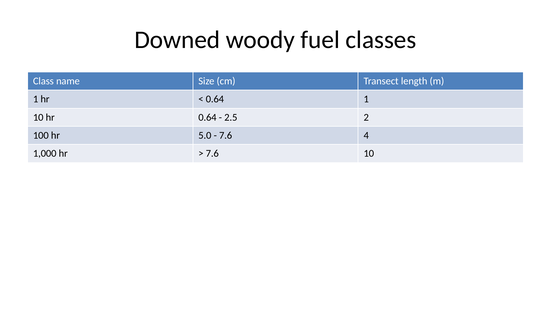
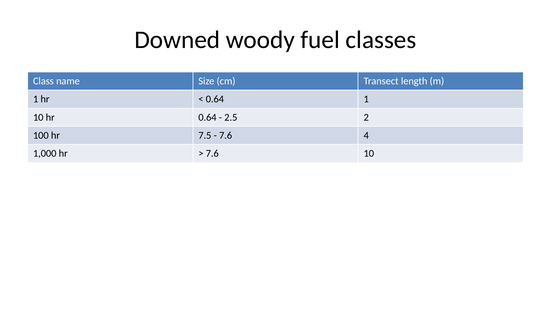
5.0: 5.0 -> 7.5
